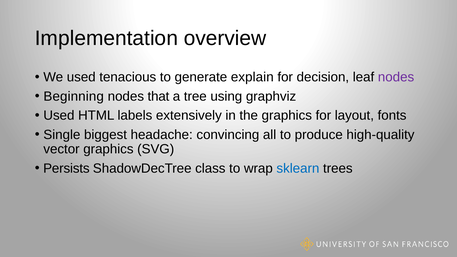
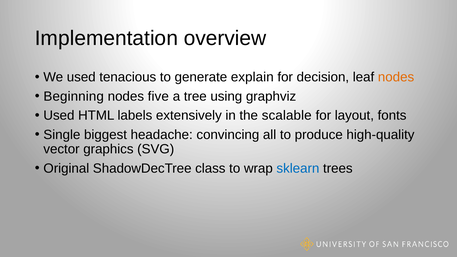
nodes at (396, 77) colour: purple -> orange
that: that -> five
the graphics: graphics -> scalable
Persists: Persists -> Original
